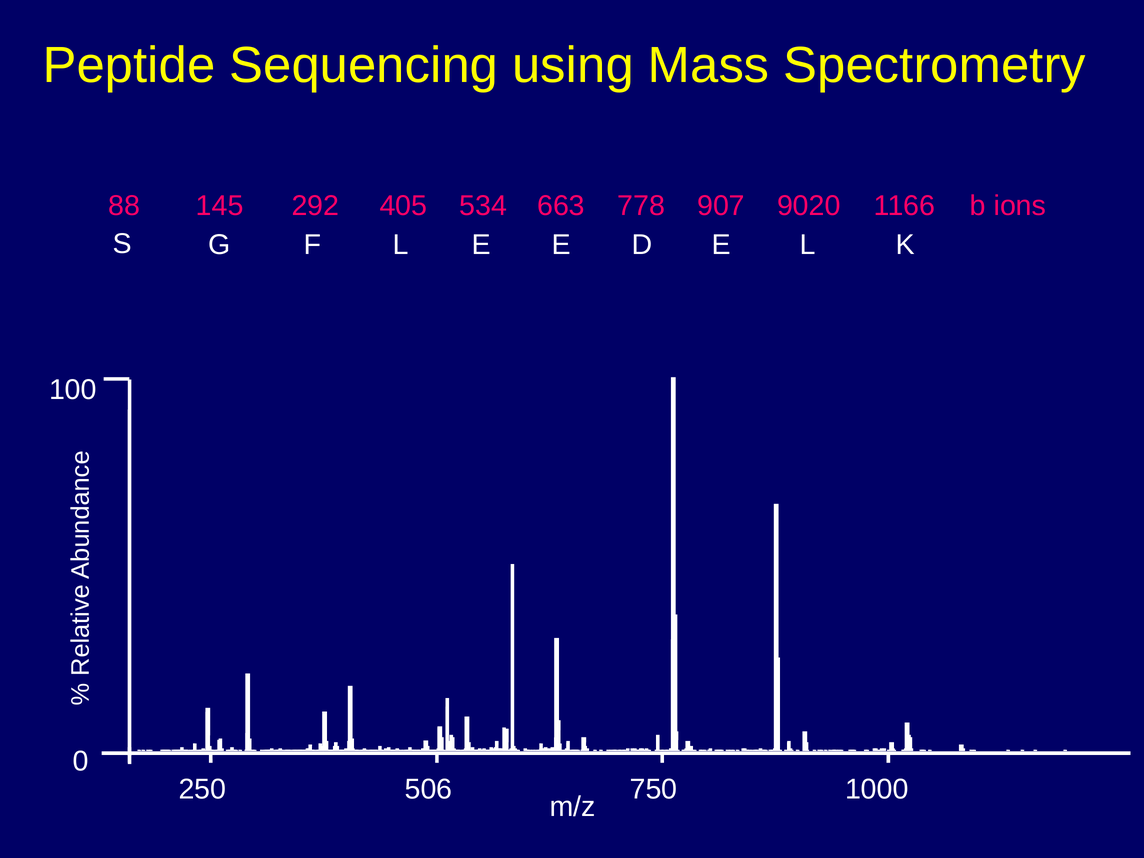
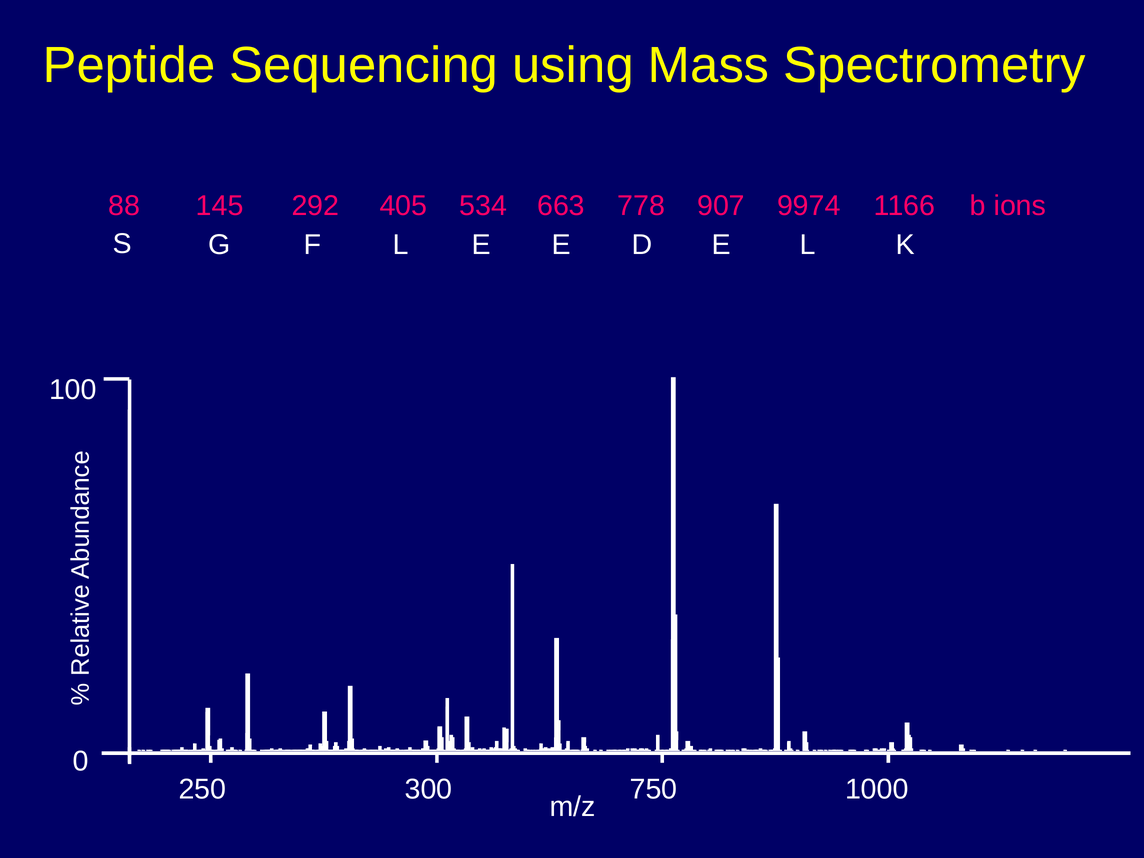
9020: 9020 -> 9974
506: 506 -> 300
